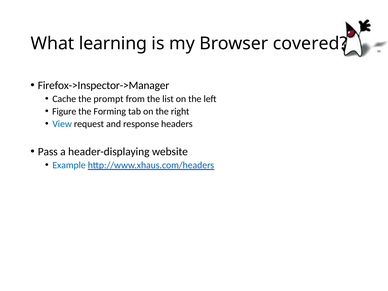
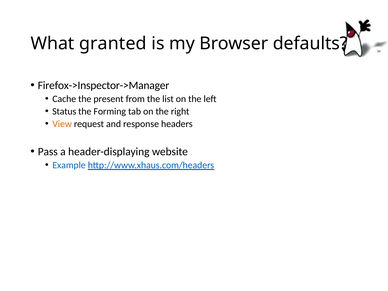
learning: learning -> granted
covered: covered -> defaults
prompt: prompt -> present
Figure: Figure -> Status
View colour: blue -> orange
